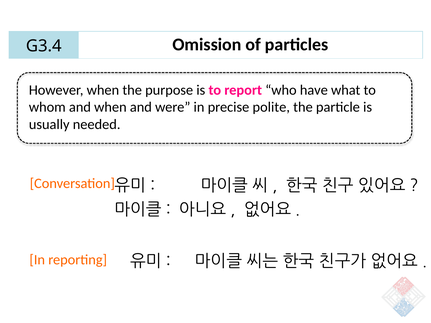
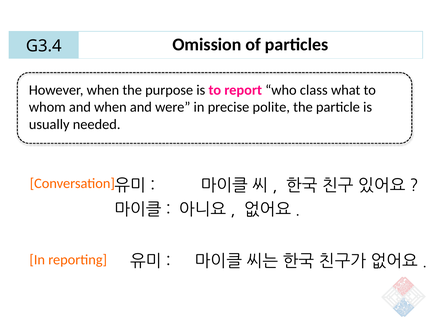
have: have -> class
